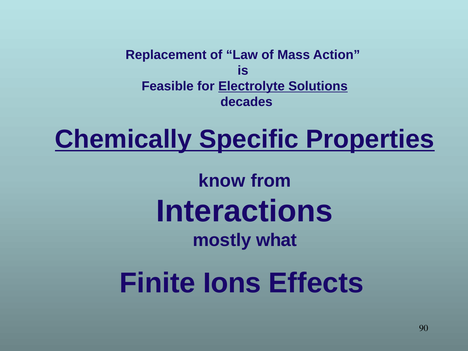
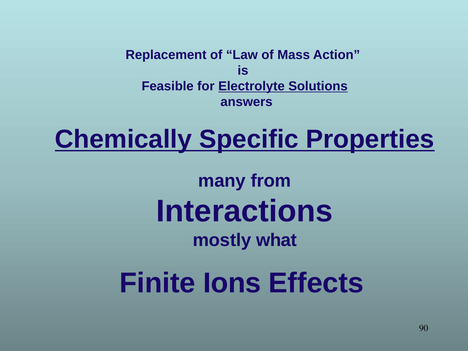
decades: decades -> answers
know: know -> many
